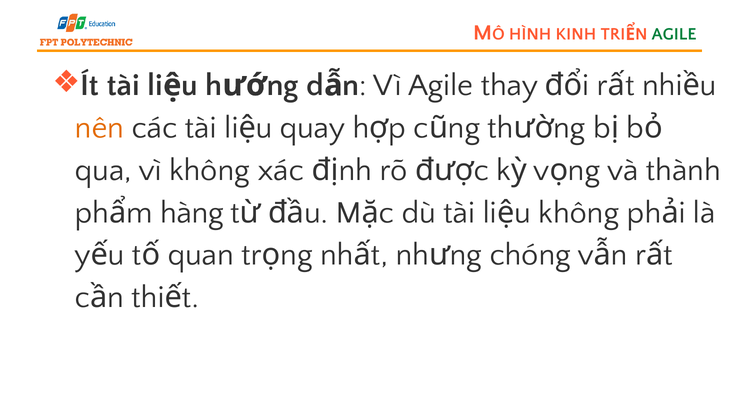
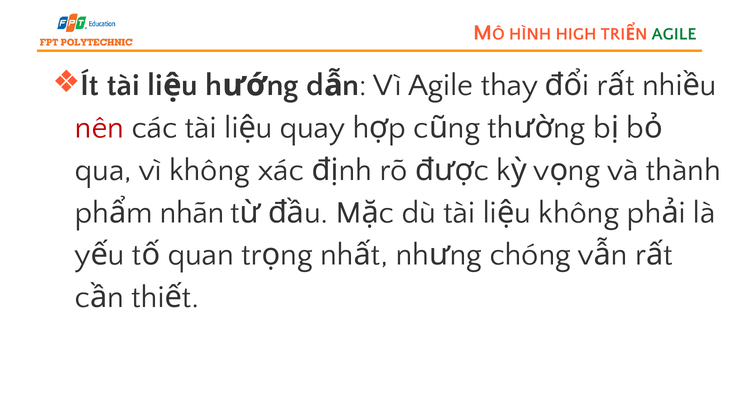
KINH: KINH -> HIGH
nên colour: orange -> red
hàng: hàng -> nhãn
